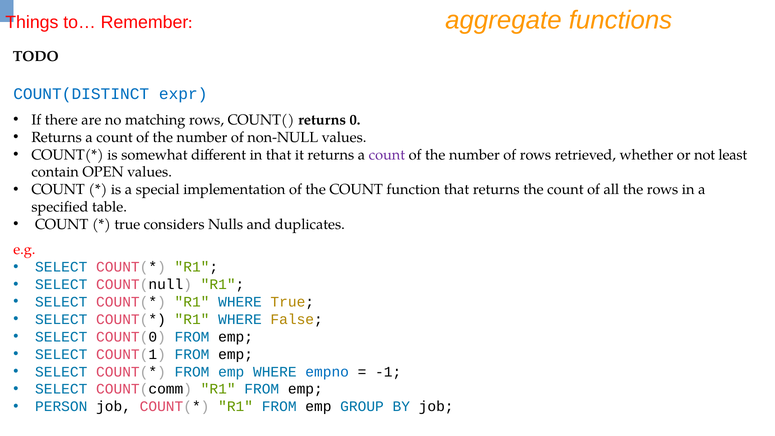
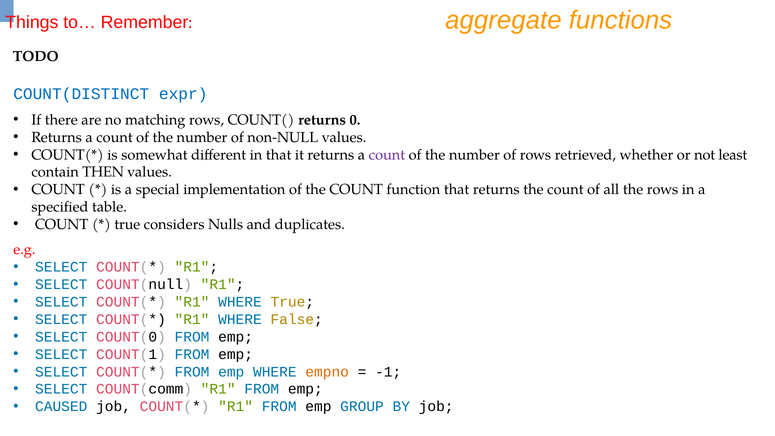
OPEN: OPEN -> THEN
empno colour: blue -> orange
PERSON: PERSON -> CAUSED
